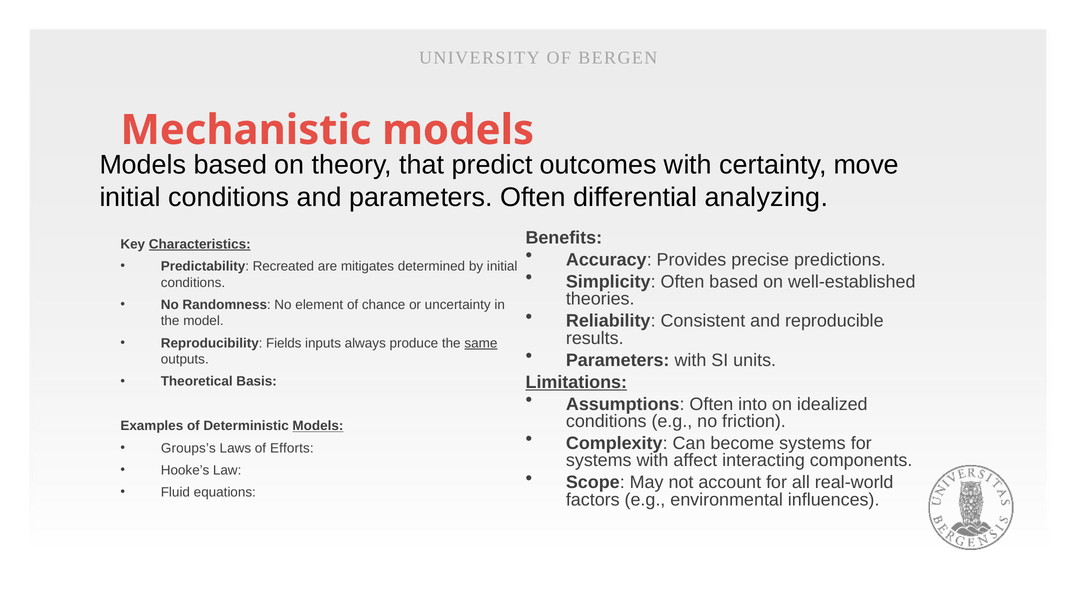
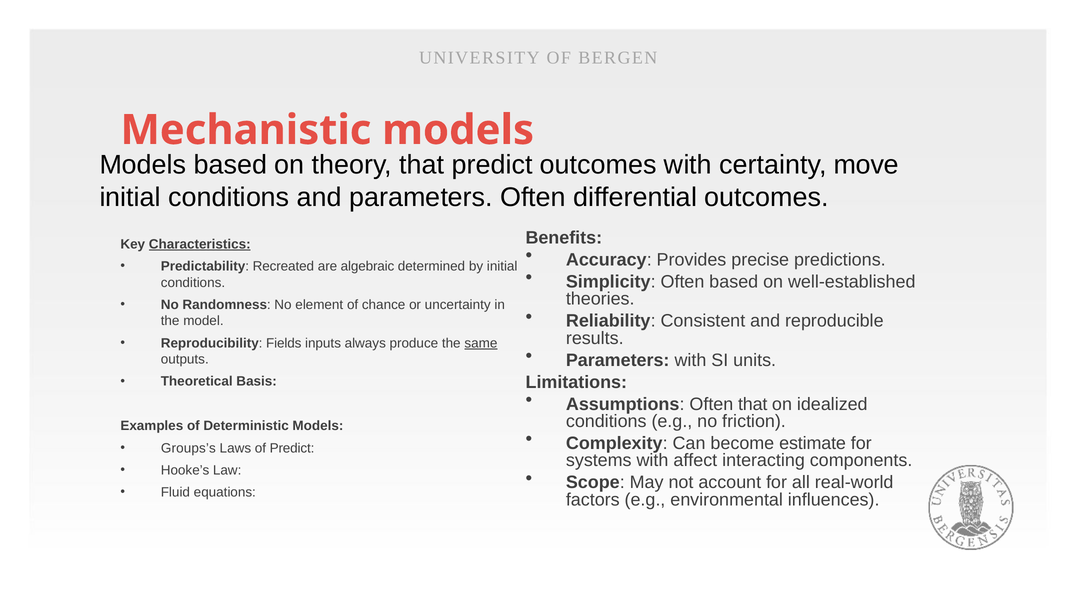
differential analyzing: analyzing -> outcomes
mitigates: mitigates -> algebraic
Limitations underline: present -> none
Often into: into -> that
Models at (318, 426) underline: present -> none
become systems: systems -> estimate
of Efforts: Efforts -> Predict
